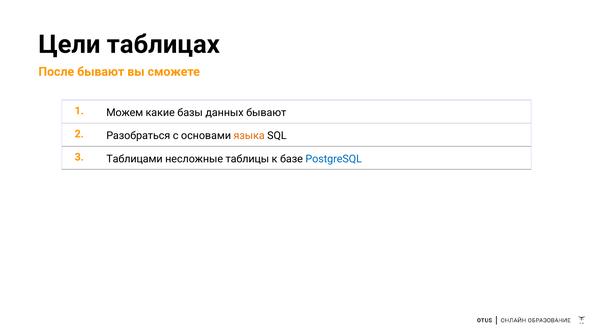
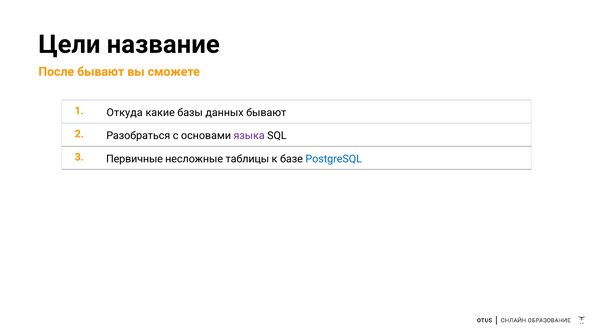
таблицах: таблицах -> название
Можем: Можем -> Откуда
языка colour: orange -> purple
Таблицами: Таблицами -> Первичные
